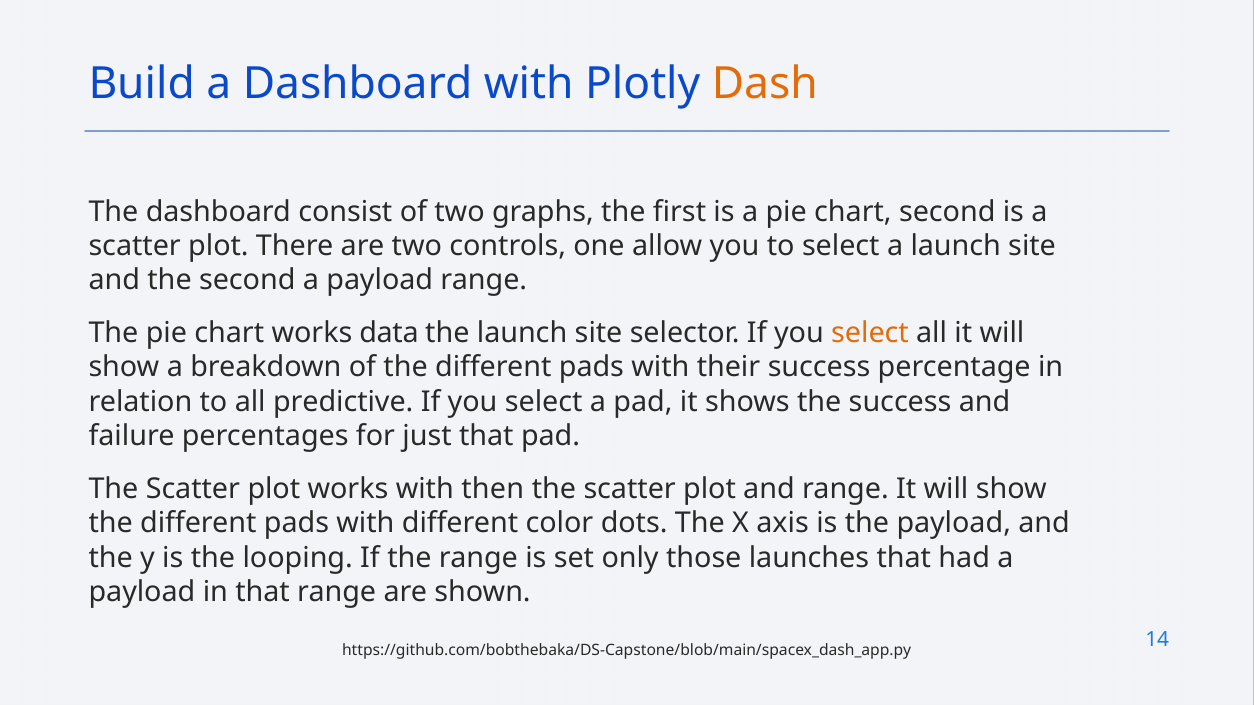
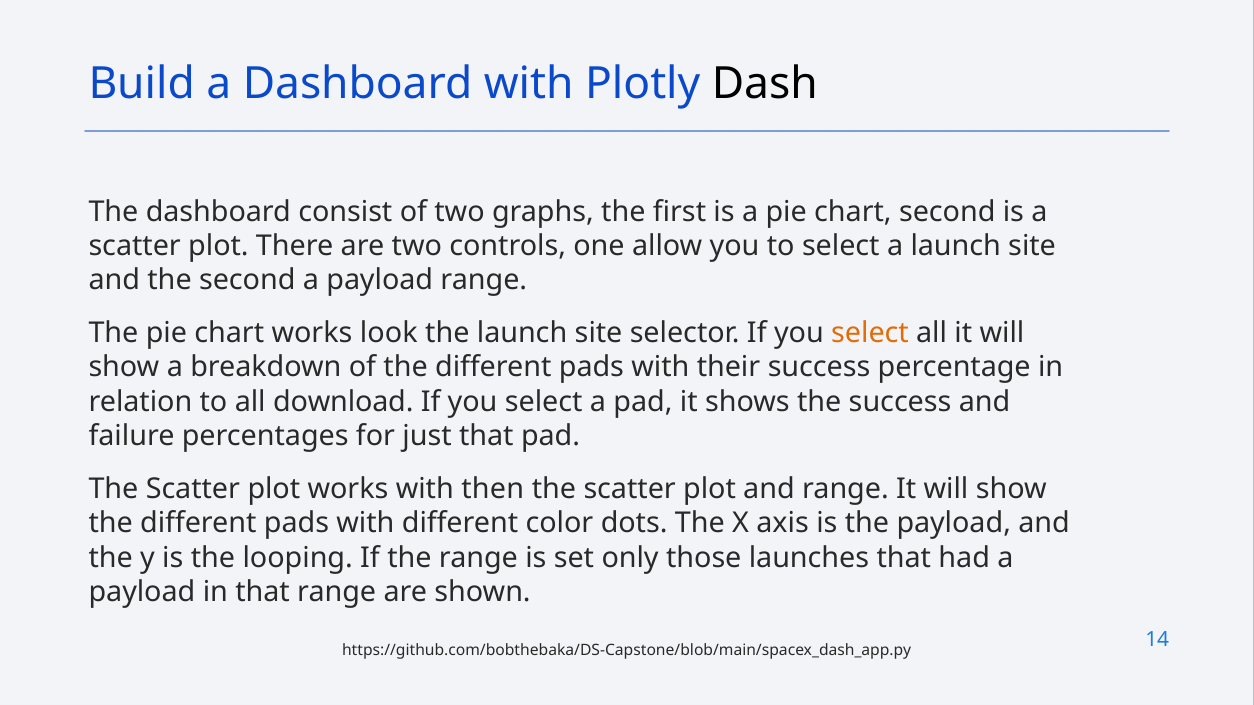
Dash colour: orange -> black
data: data -> look
predictive: predictive -> download
